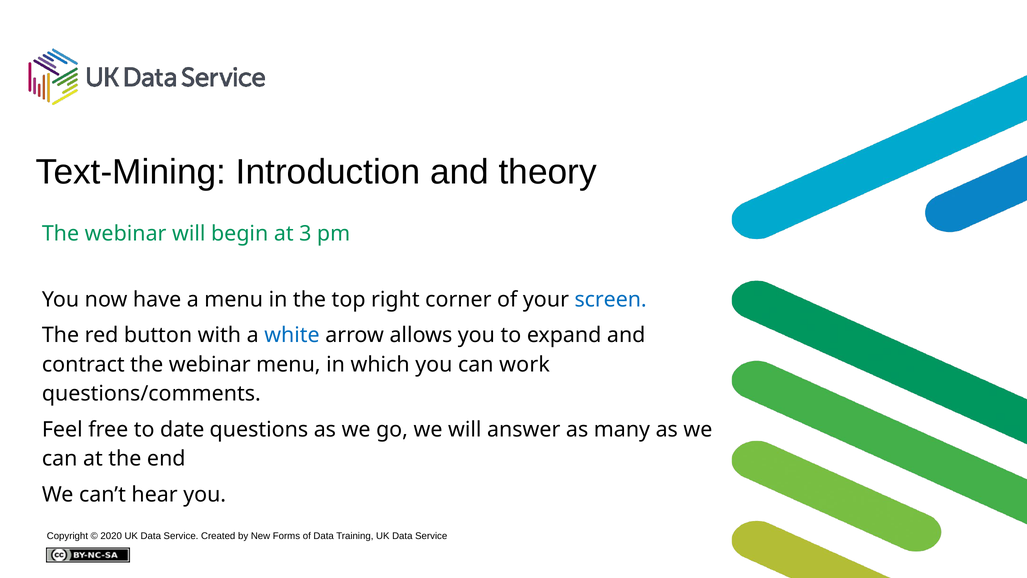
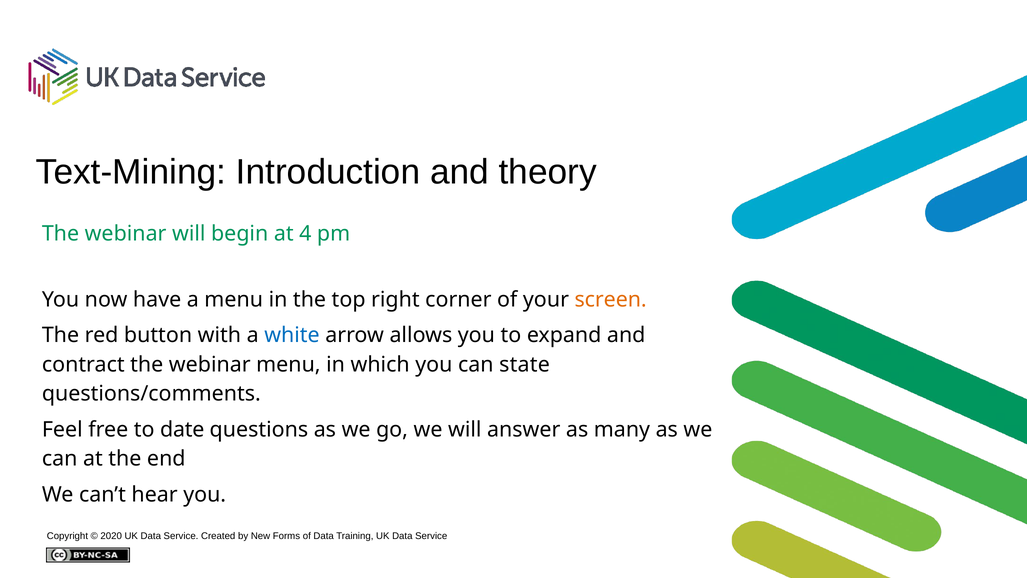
3: 3 -> 4
screen colour: blue -> orange
work: work -> state
